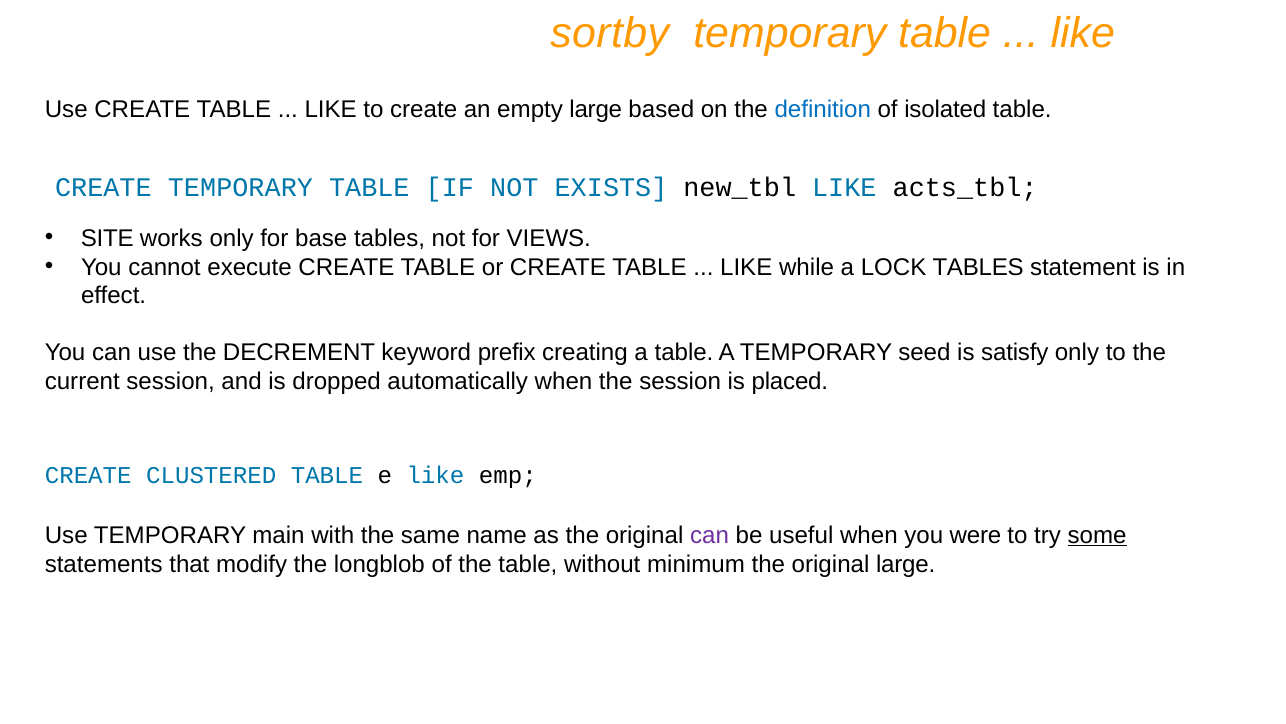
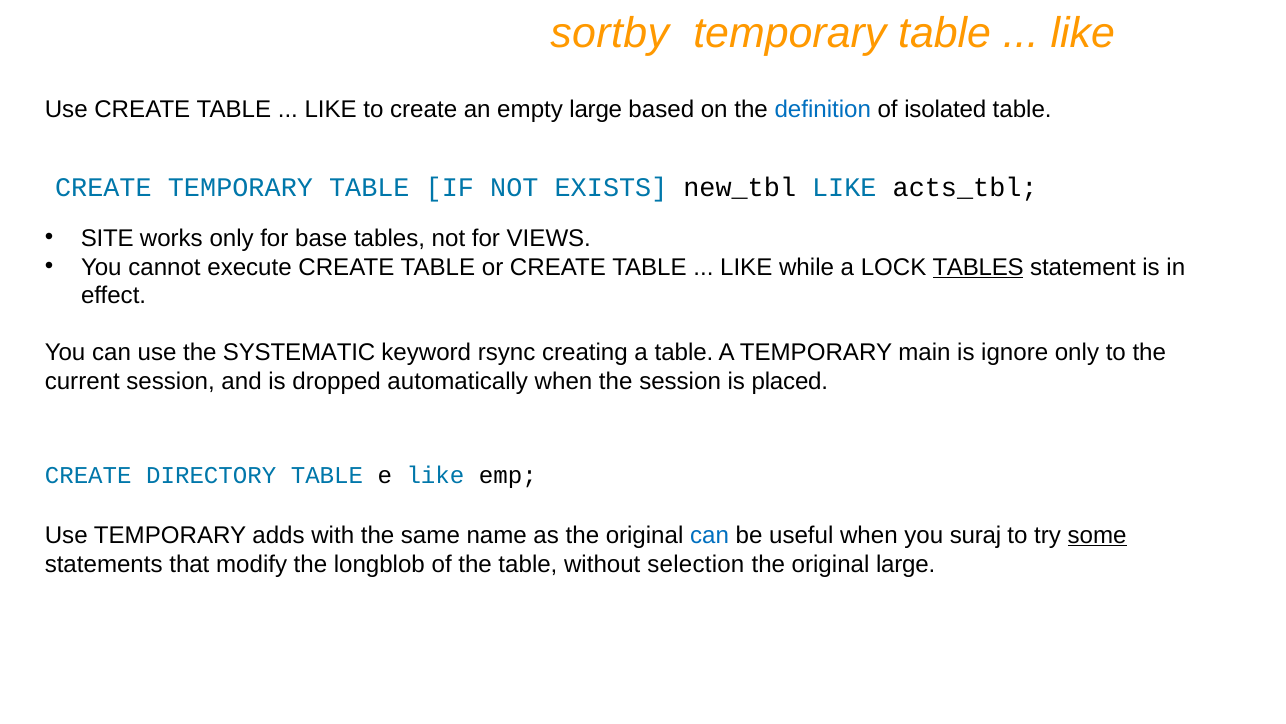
TABLES at (978, 267) underline: none -> present
DECREMENT: DECREMENT -> SYSTEMATIC
prefix: prefix -> rsync
seed: seed -> main
satisfy: satisfy -> ignore
CLUSTERED: CLUSTERED -> DIRECTORY
main: main -> adds
can at (710, 535) colour: purple -> blue
were: were -> suraj
minimum: minimum -> selection
